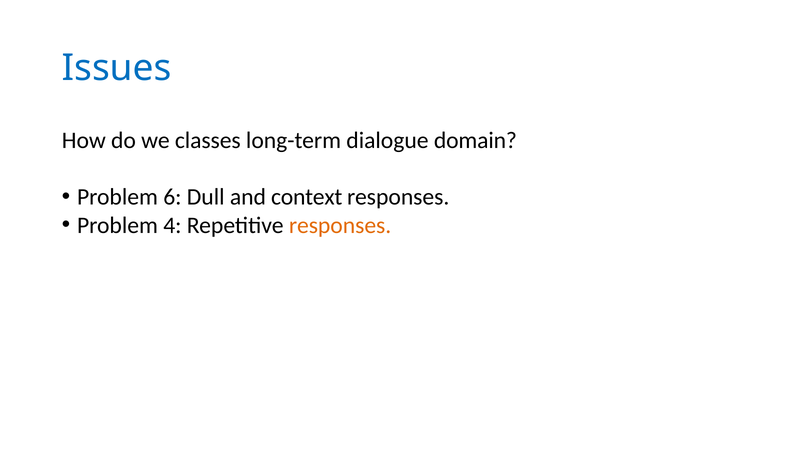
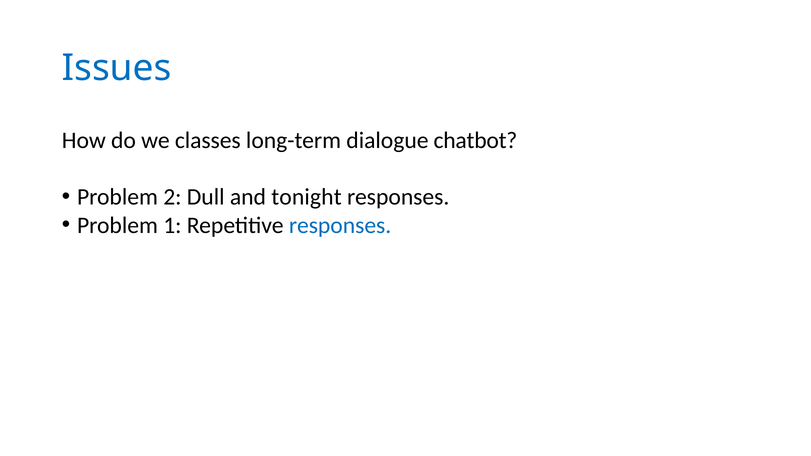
domain: domain -> chatbot
6: 6 -> 2
context: context -> tonight
4: 4 -> 1
responses at (340, 226) colour: orange -> blue
